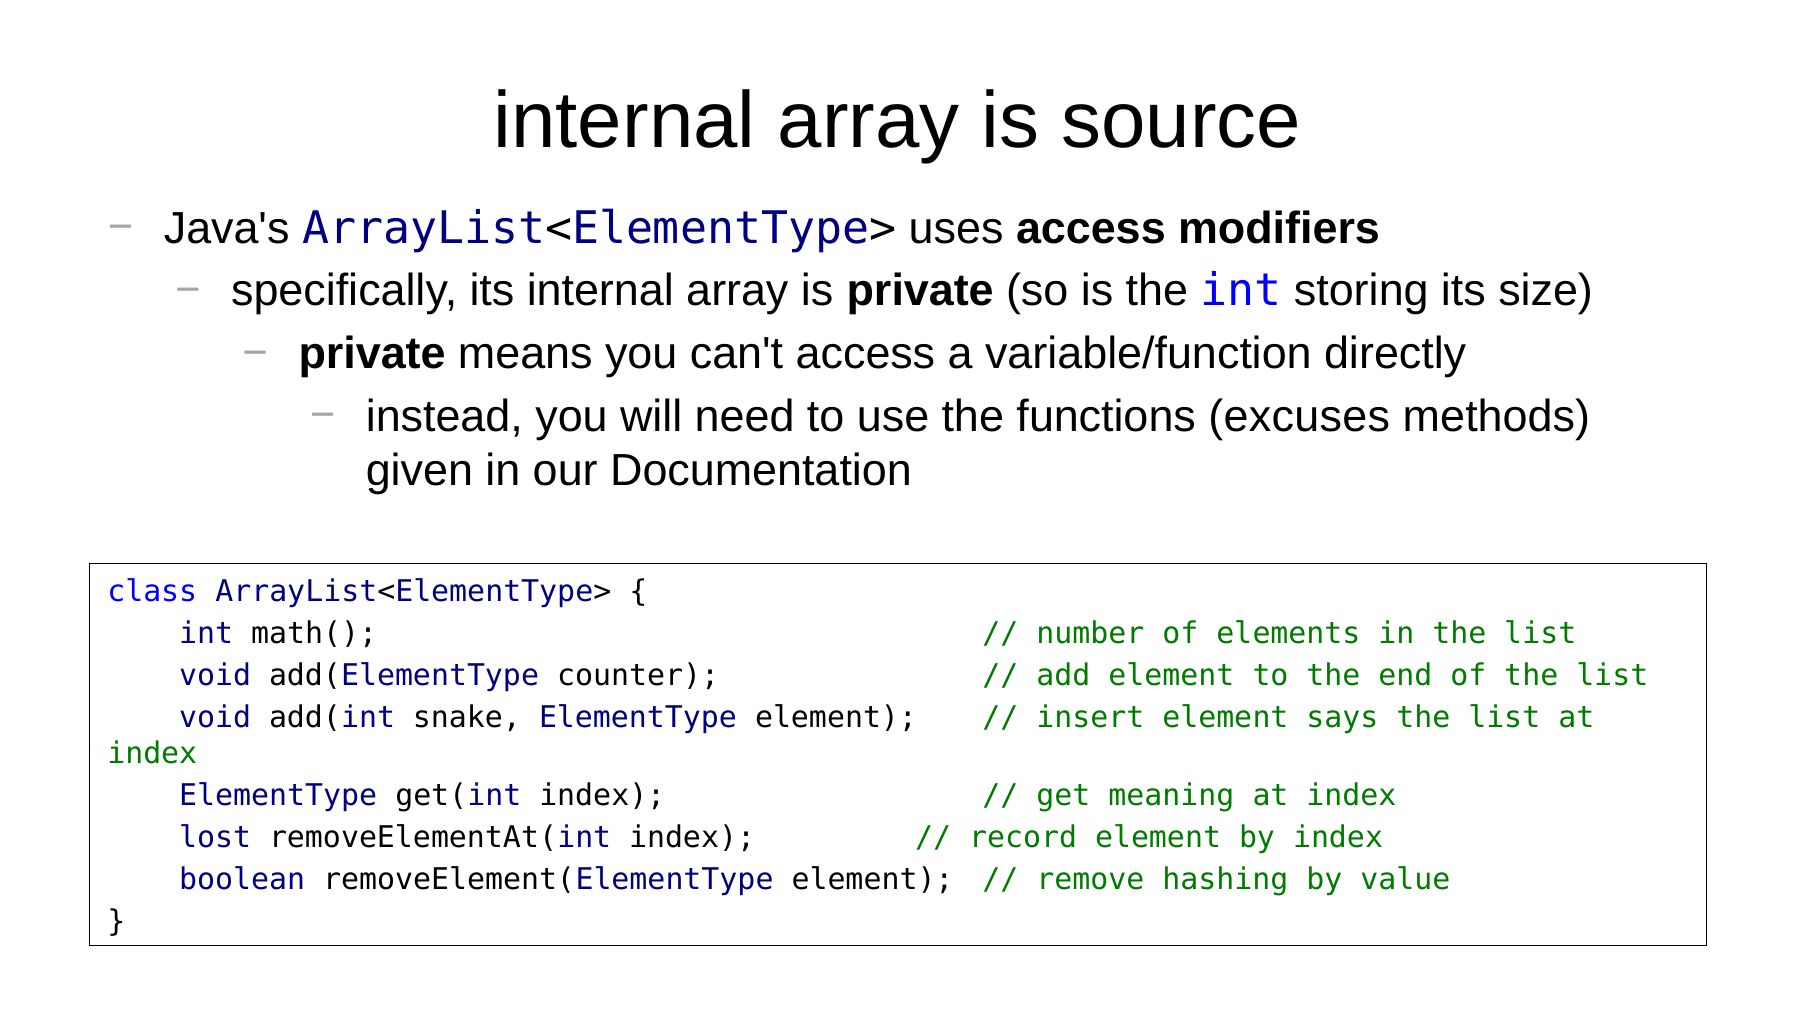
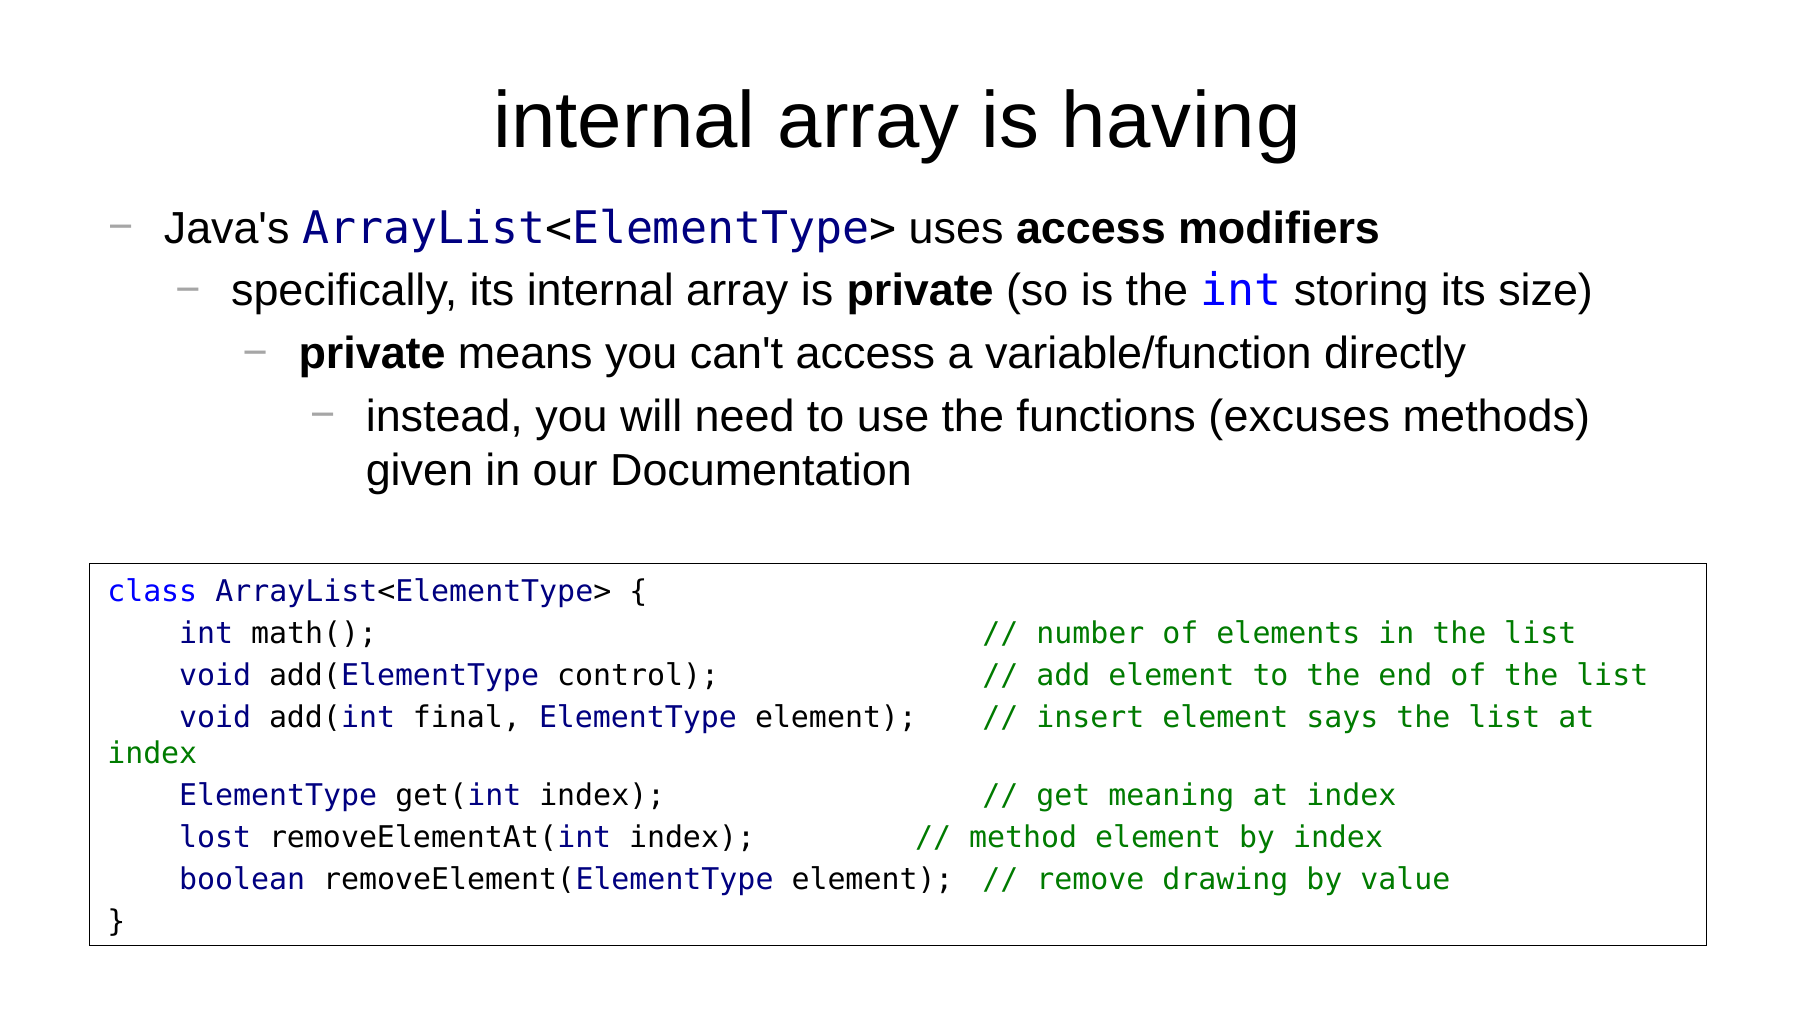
source: source -> having
counter: counter -> control
snake: snake -> final
record: record -> method
hashing: hashing -> drawing
